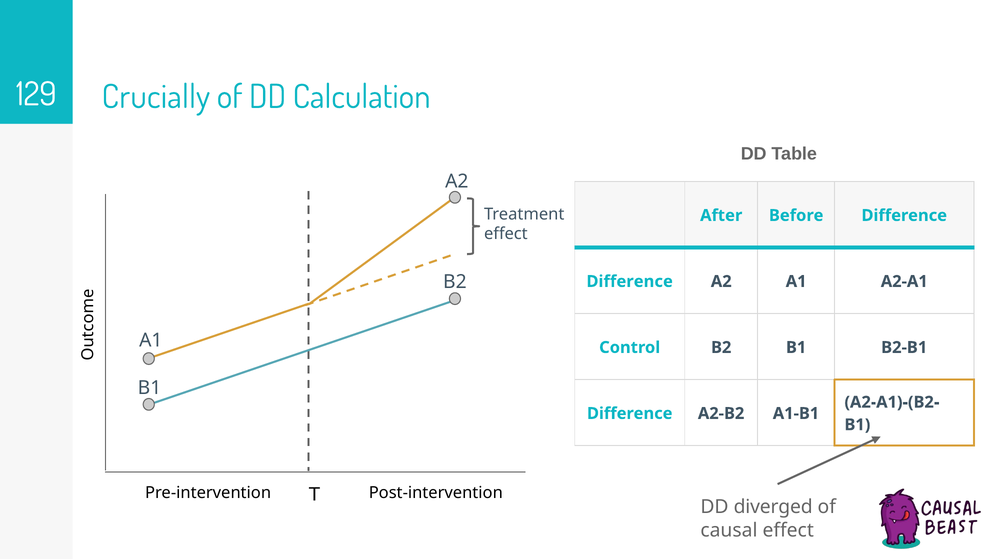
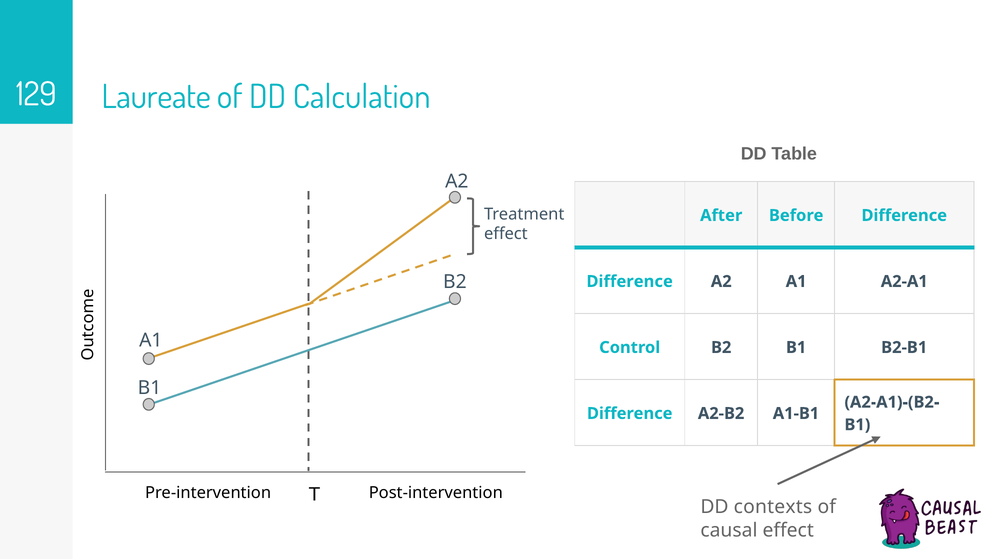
Crucially: Crucially -> Laureate
diverged: diverged -> contexts
